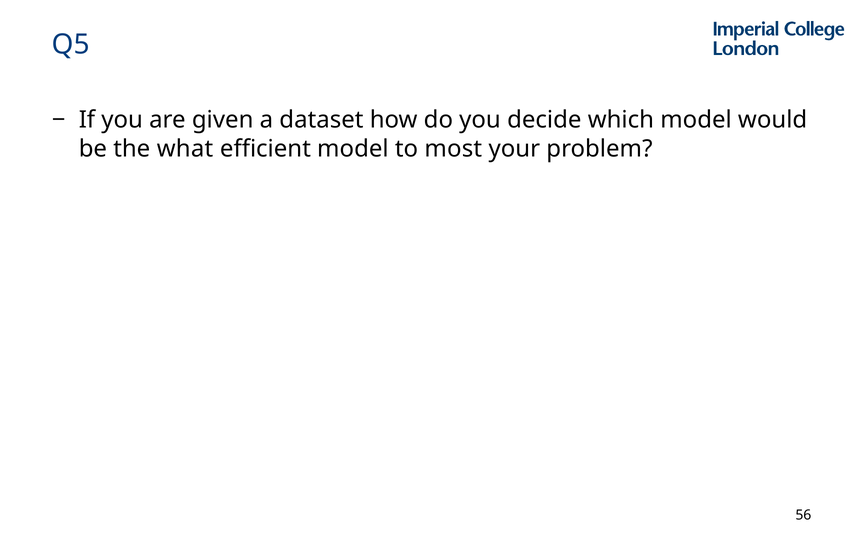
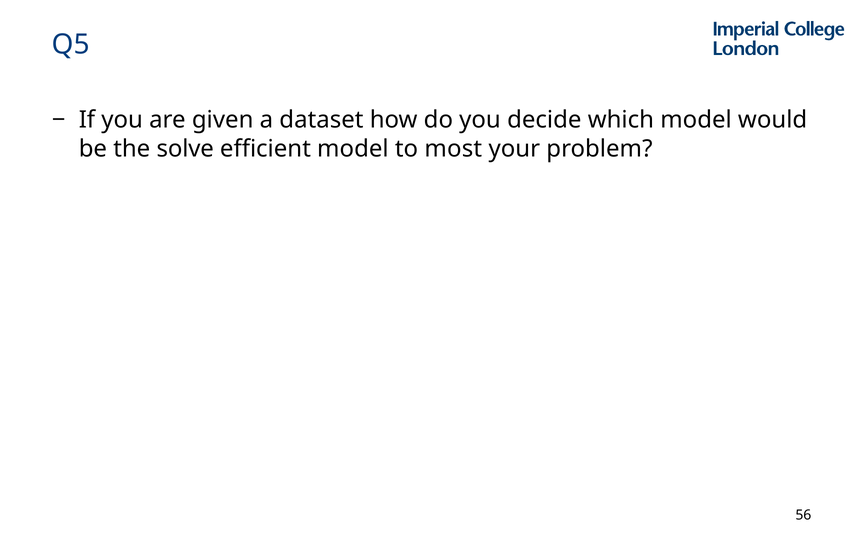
what: what -> solve
